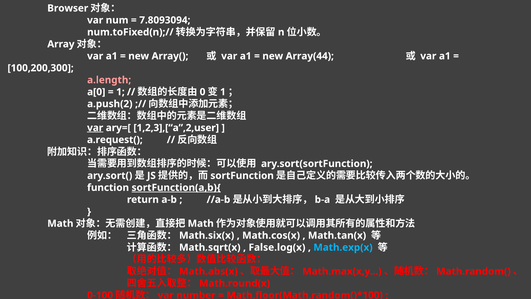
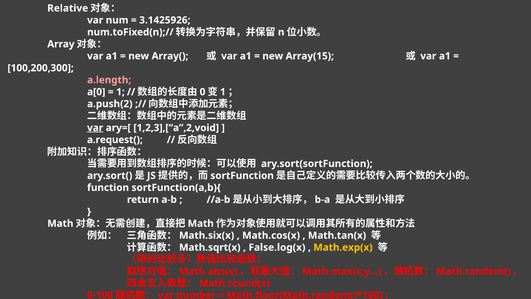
Browser: Browser -> Relative
7.8093094: 7.8093094 -> 3.1425926
Array(44: Array(44 -> Array(15
1,2,3],[“a”,2,user: 1,2,3],[“a”,2,user -> 1,2,3],[“a”,2,void
sortFunction(a,b){ underline: present -> none
Math.exp(x colour: light blue -> yellow
